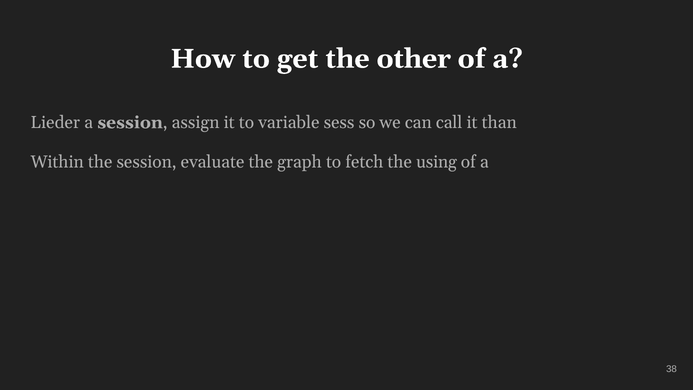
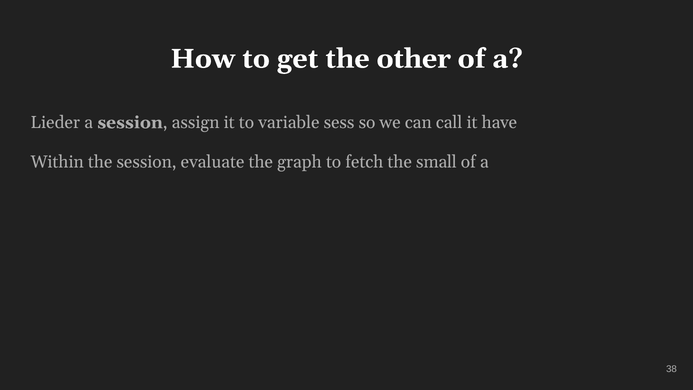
than: than -> have
using: using -> small
